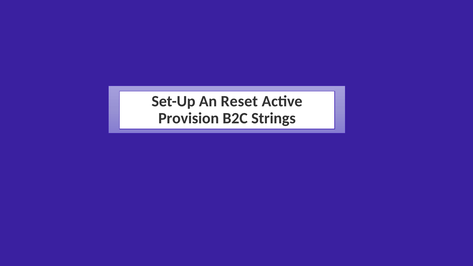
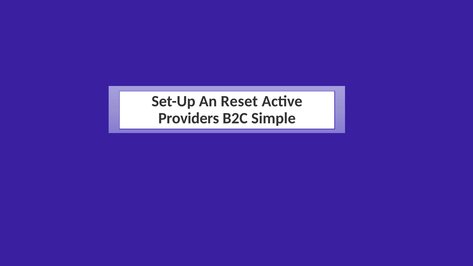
Provision: Provision -> Providers
Strings: Strings -> Simple
